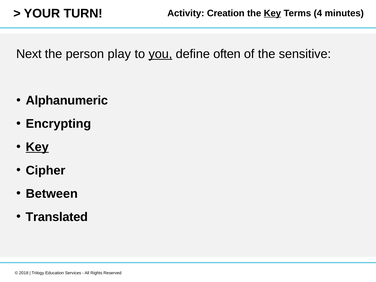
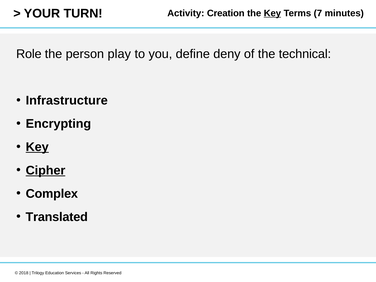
4: 4 -> 7
Next: Next -> Role
you underline: present -> none
often: often -> deny
sensitive: sensitive -> technical
Alphanumeric: Alphanumeric -> Infrastructure
Cipher underline: none -> present
Between: Between -> Complex
